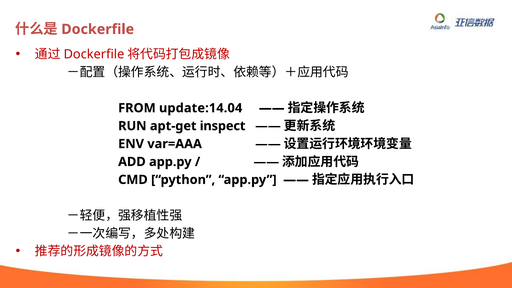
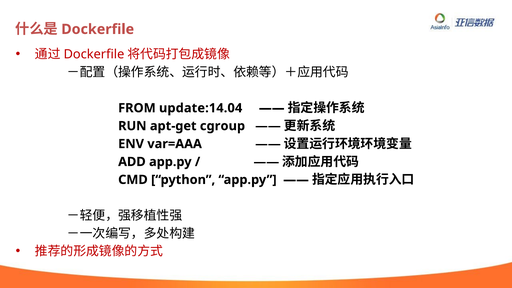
inspect: inspect -> cgroup
